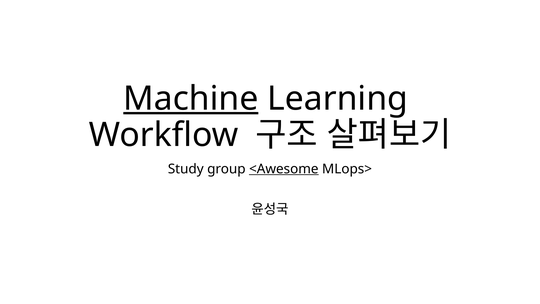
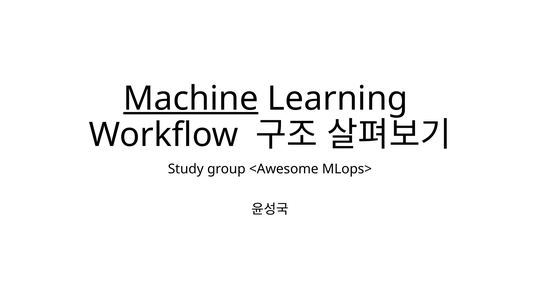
<Awesome underline: present -> none
